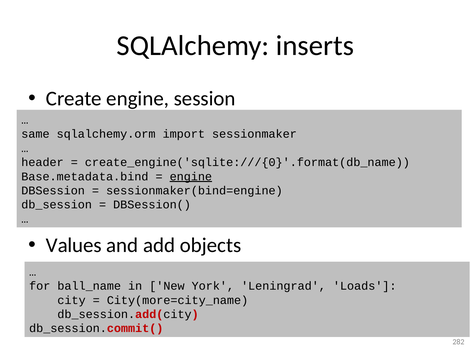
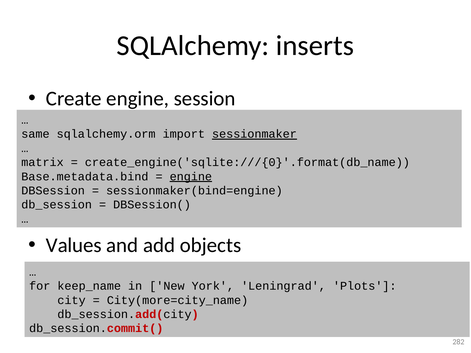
sessionmaker underline: none -> present
header: header -> matrix
ball_name: ball_name -> keep_name
Loads: Loads -> Plots
